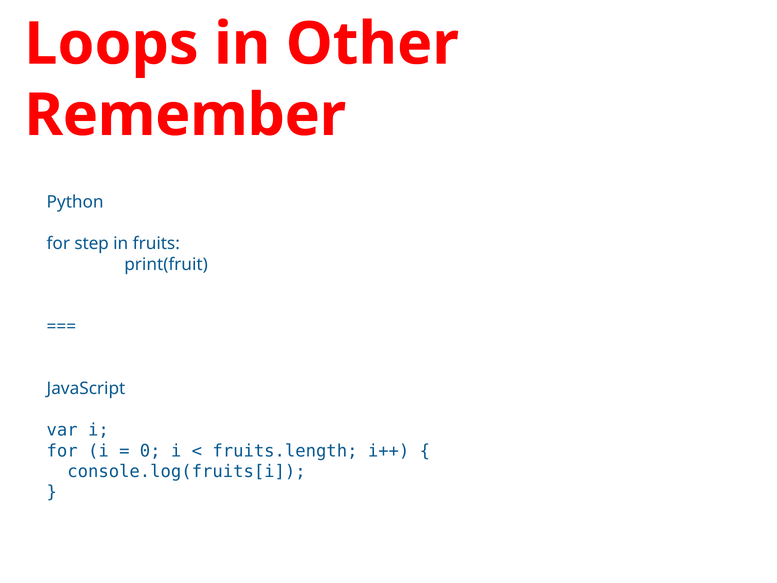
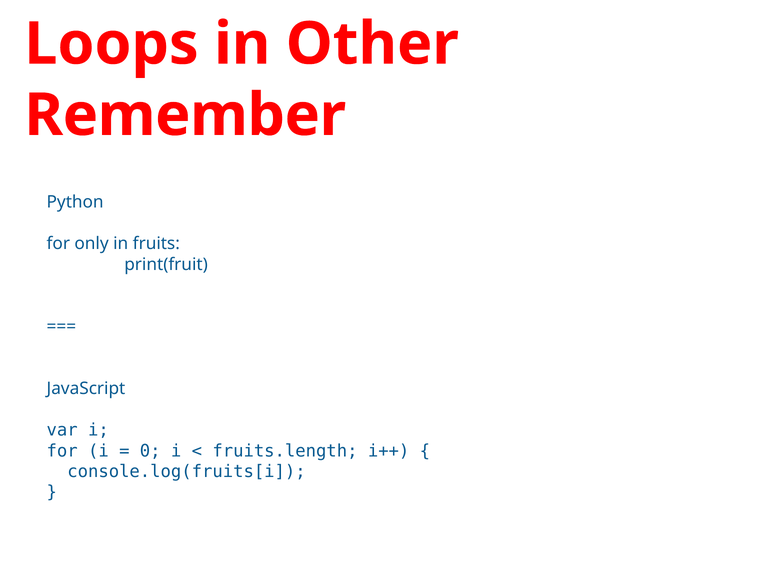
step: step -> only
